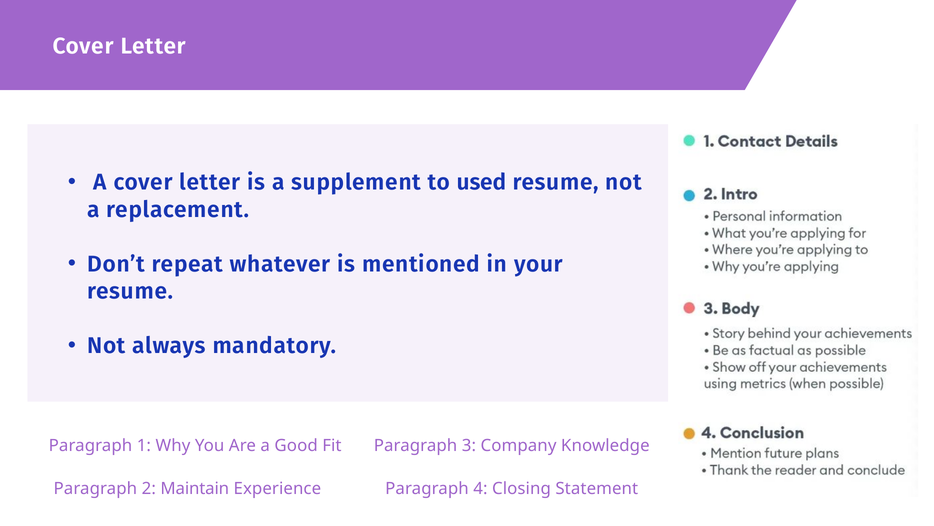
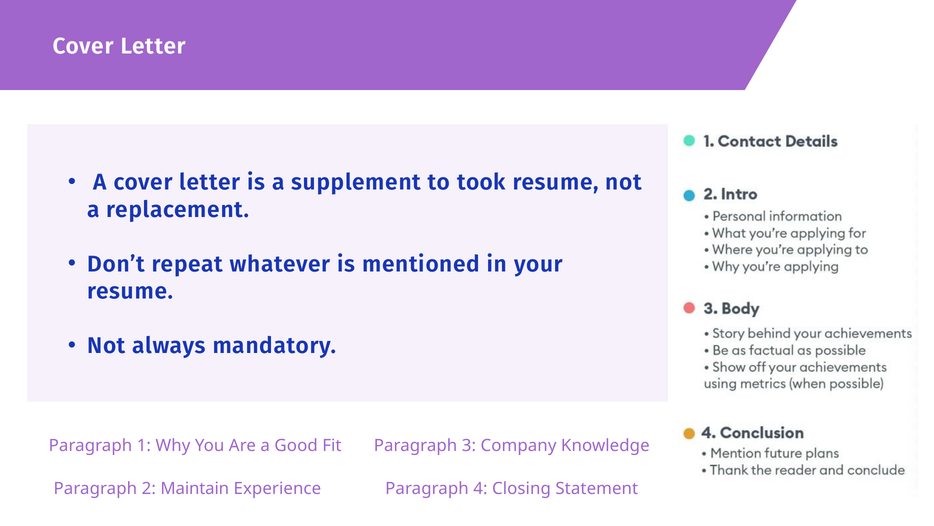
used: used -> took
